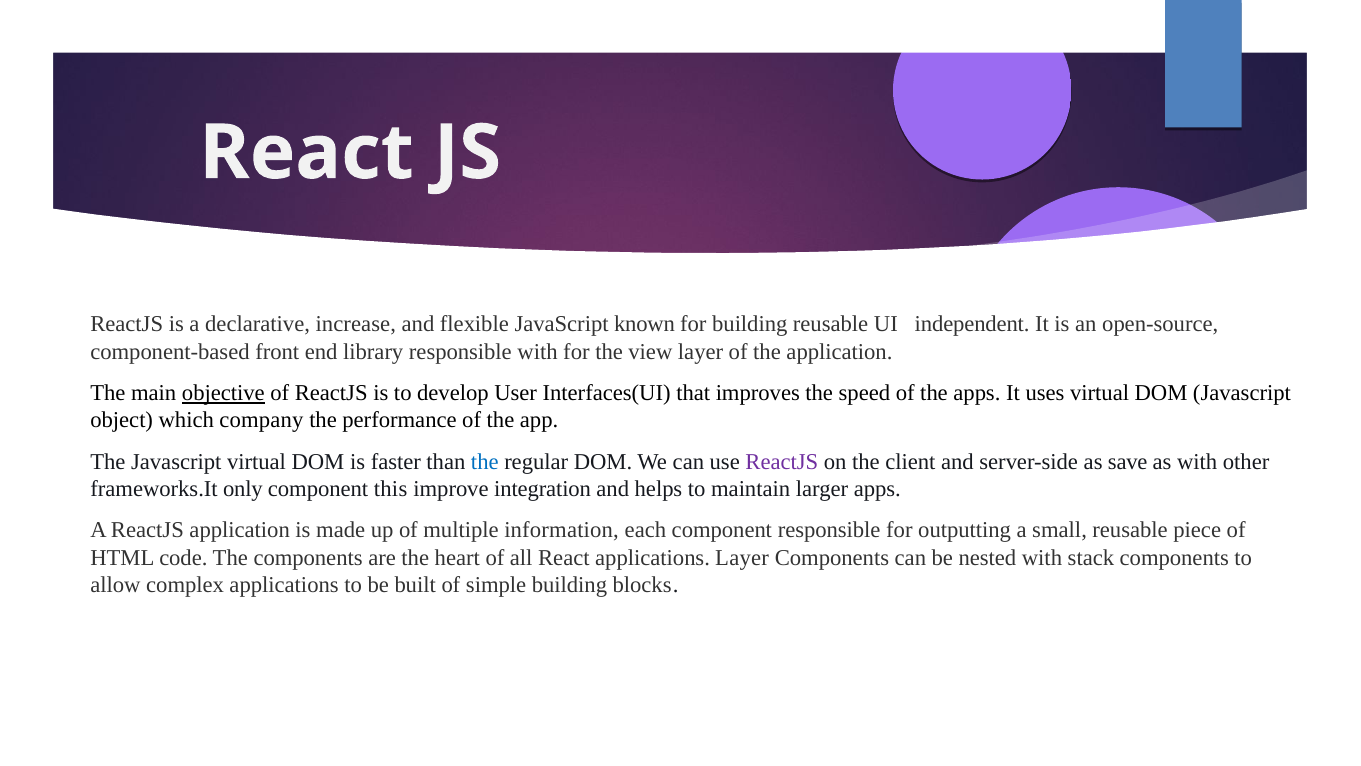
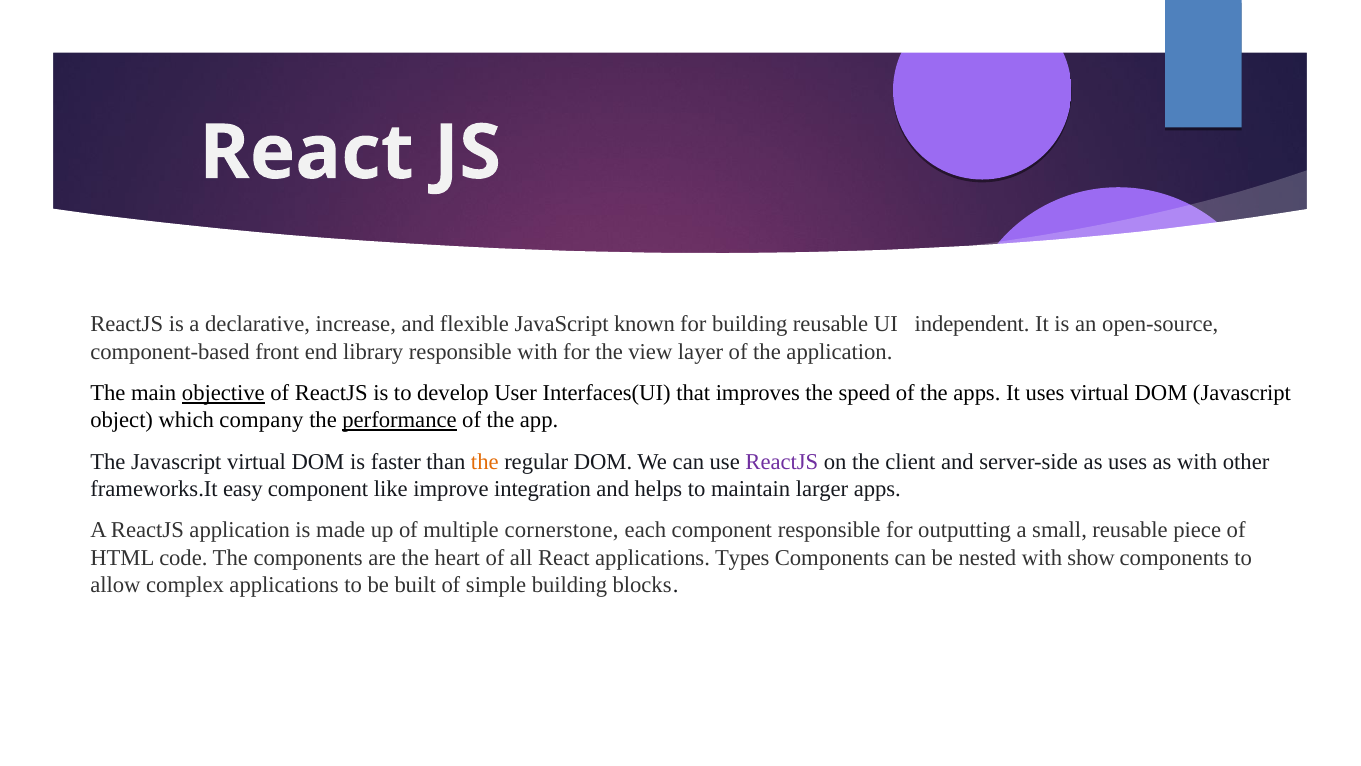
performance underline: none -> present
the at (485, 461) colour: blue -> orange
as save: save -> uses
only: only -> easy
this: this -> like
information: information -> cornerstone
applications Layer: Layer -> Types
stack: stack -> show
